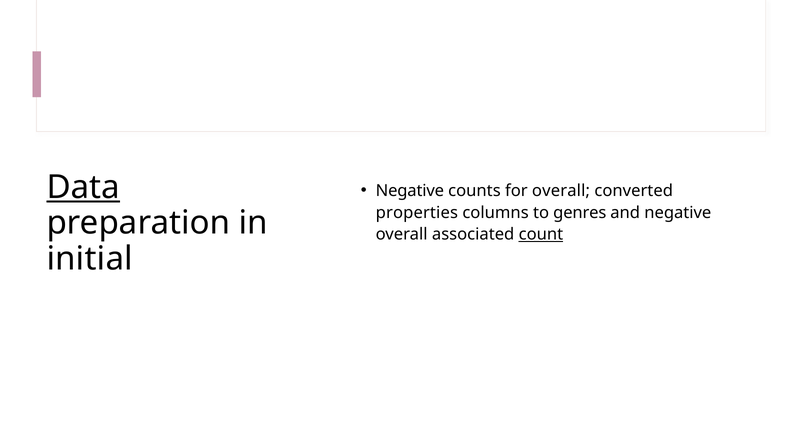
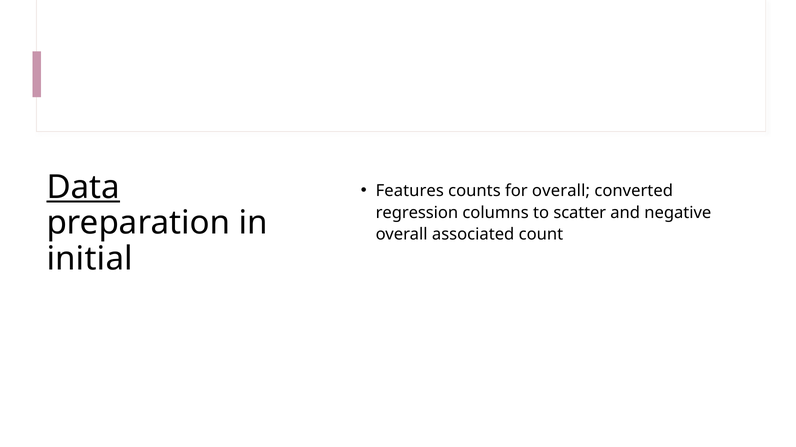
Negative at (410, 191): Negative -> Features
properties: properties -> regression
genres: genres -> scatter
count underline: present -> none
